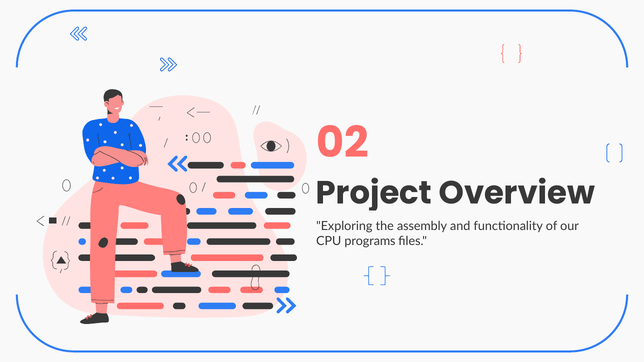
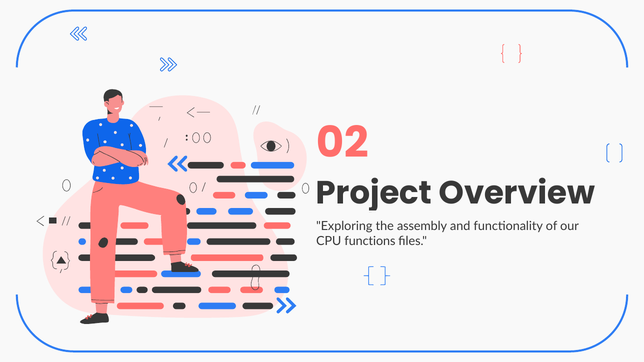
programs: programs -> functions
